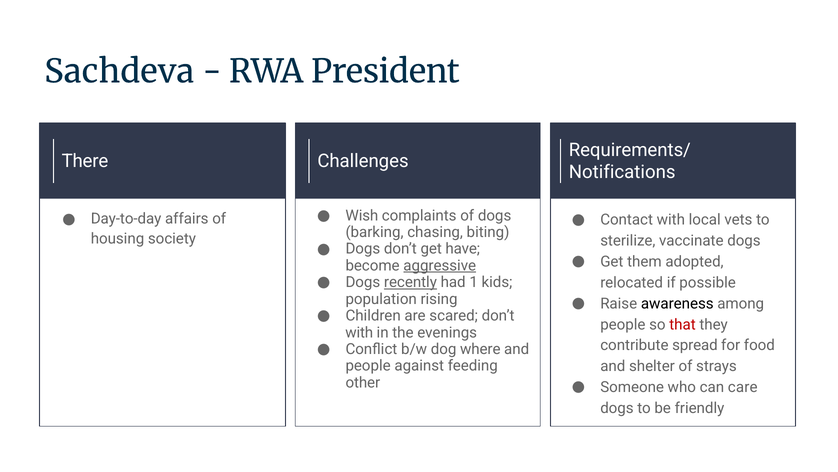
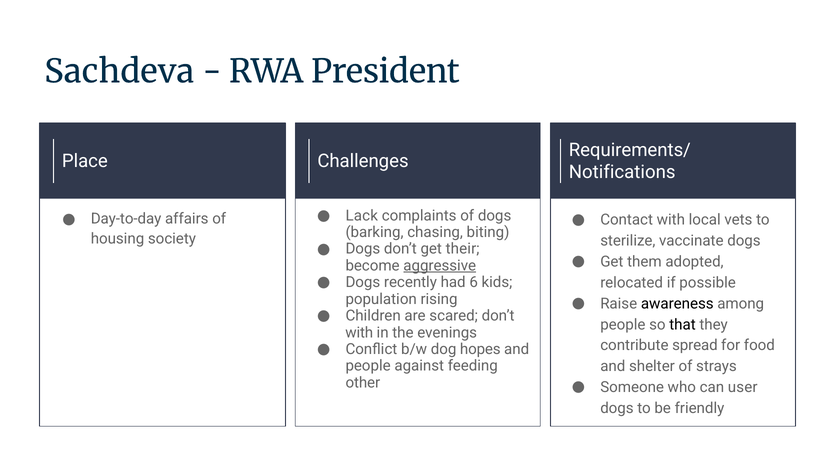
There: There -> Place
Wish: Wish -> Lack
have: have -> their
recently underline: present -> none
1: 1 -> 6
that colour: red -> black
where: where -> hopes
care: care -> user
